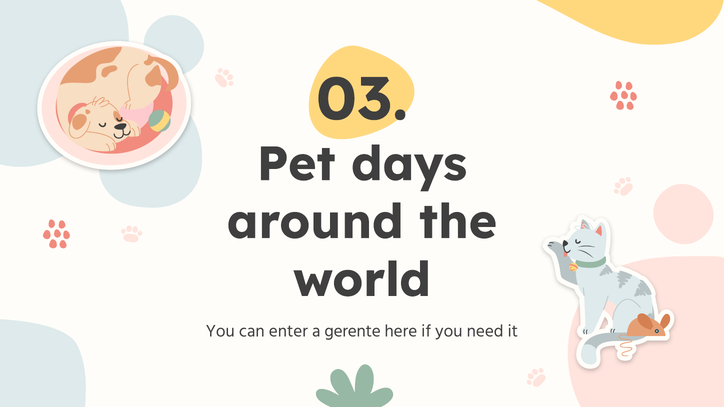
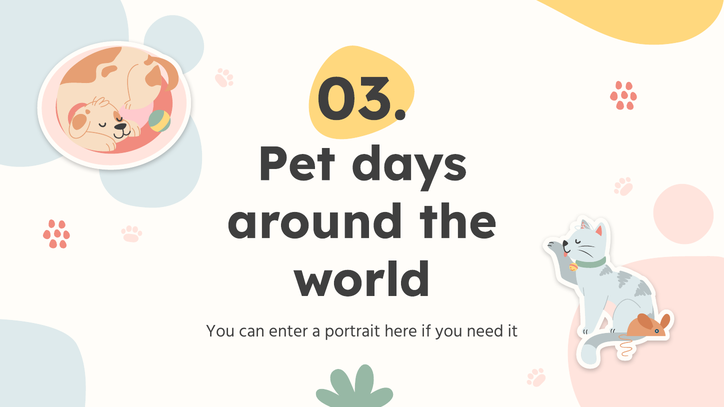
gerente: gerente -> portrait
